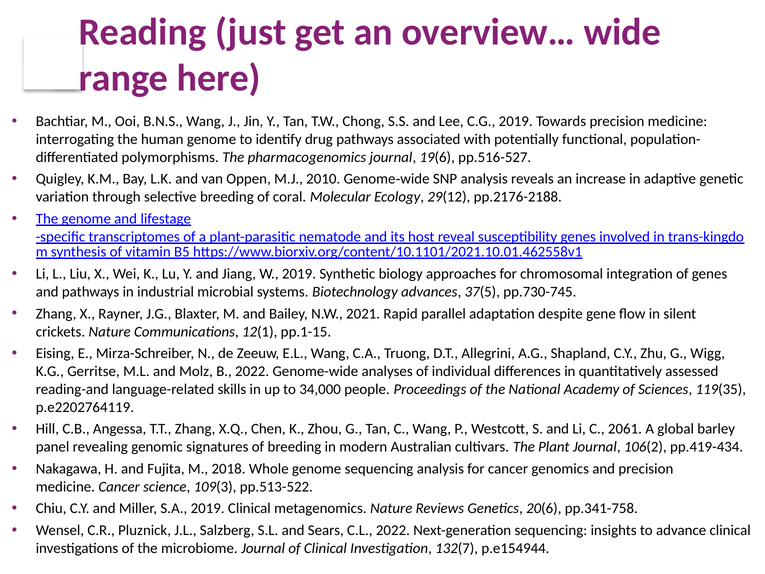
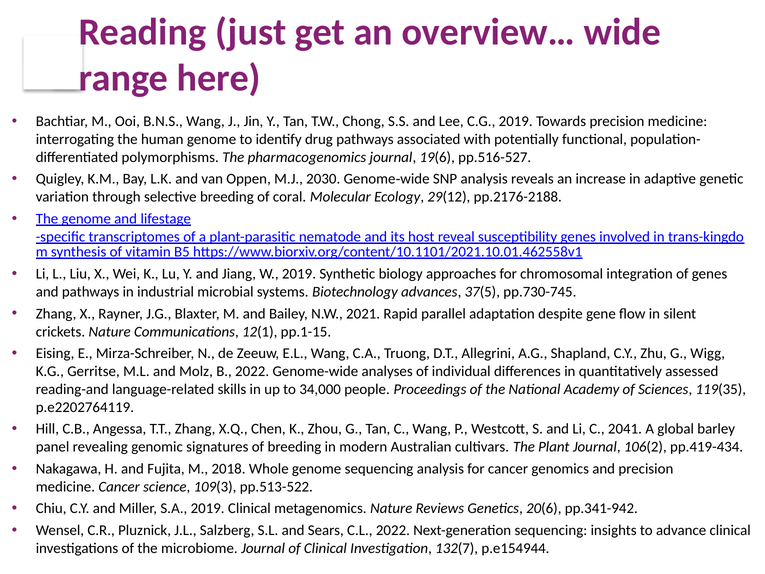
2010: 2010 -> 2030
2061: 2061 -> 2041
pp.341-758: pp.341-758 -> pp.341-942
